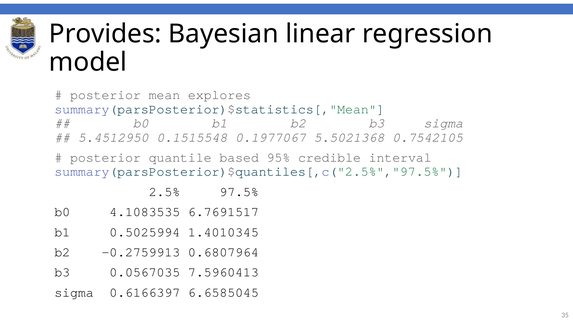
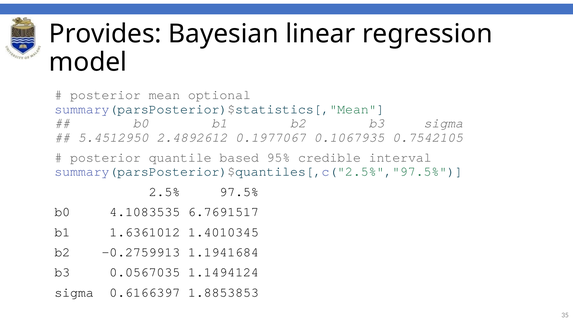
explores: explores -> optional
0.1515548: 0.1515548 -> 2.4892612
5.5021368: 5.5021368 -> 0.1067935
0.5025994: 0.5025994 -> 1.6361012
0.6807964: 0.6807964 -> 1.1941684
7.5960413: 7.5960413 -> 1.1494124
6.6585045: 6.6585045 -> 1.8853853
